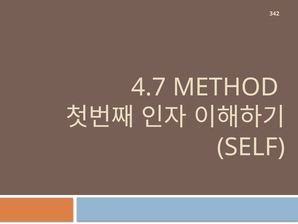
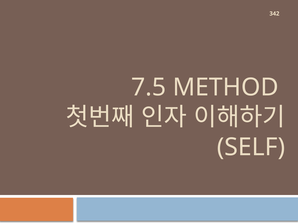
4.7: 4.7 -> 7.5
